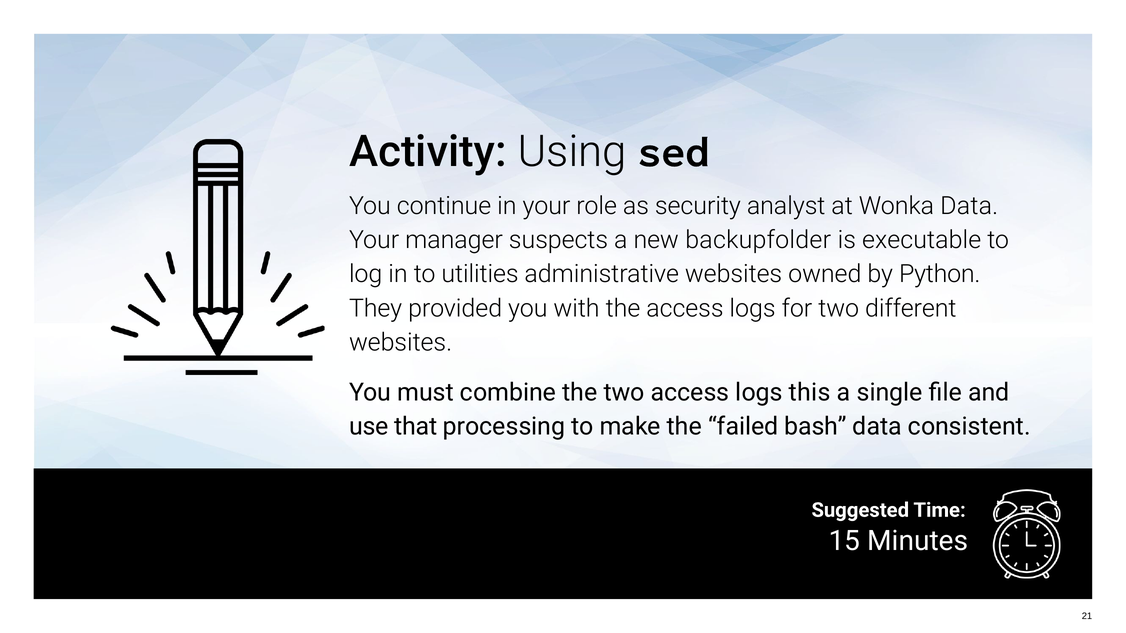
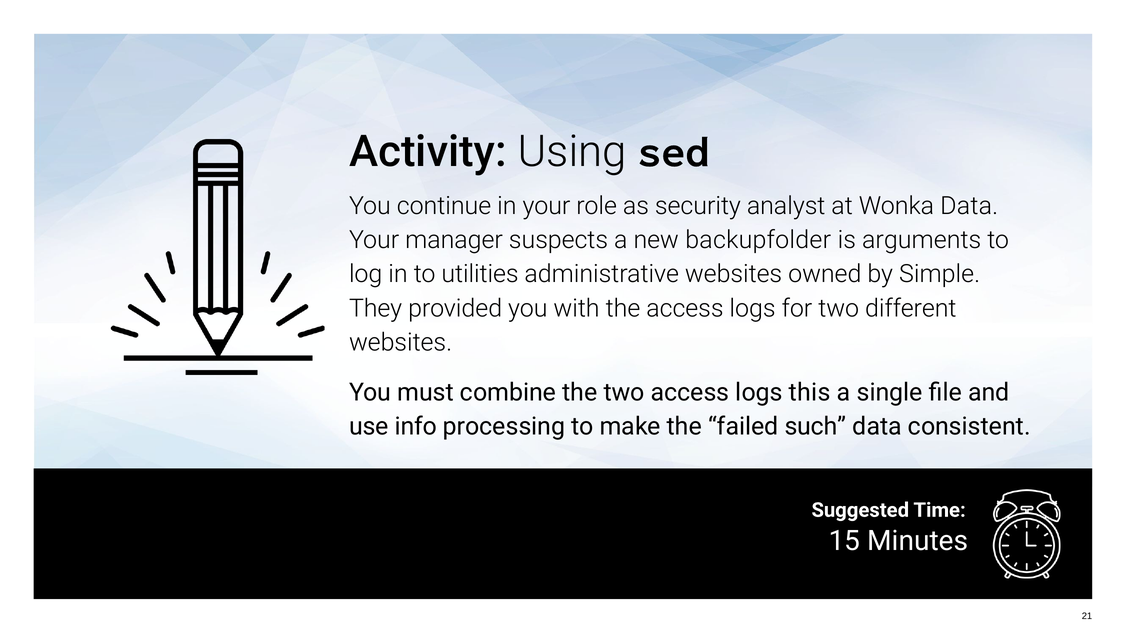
executable: executable -> arguments
Python: Python -> Simple
that: that -> info
bash: bash -> such
